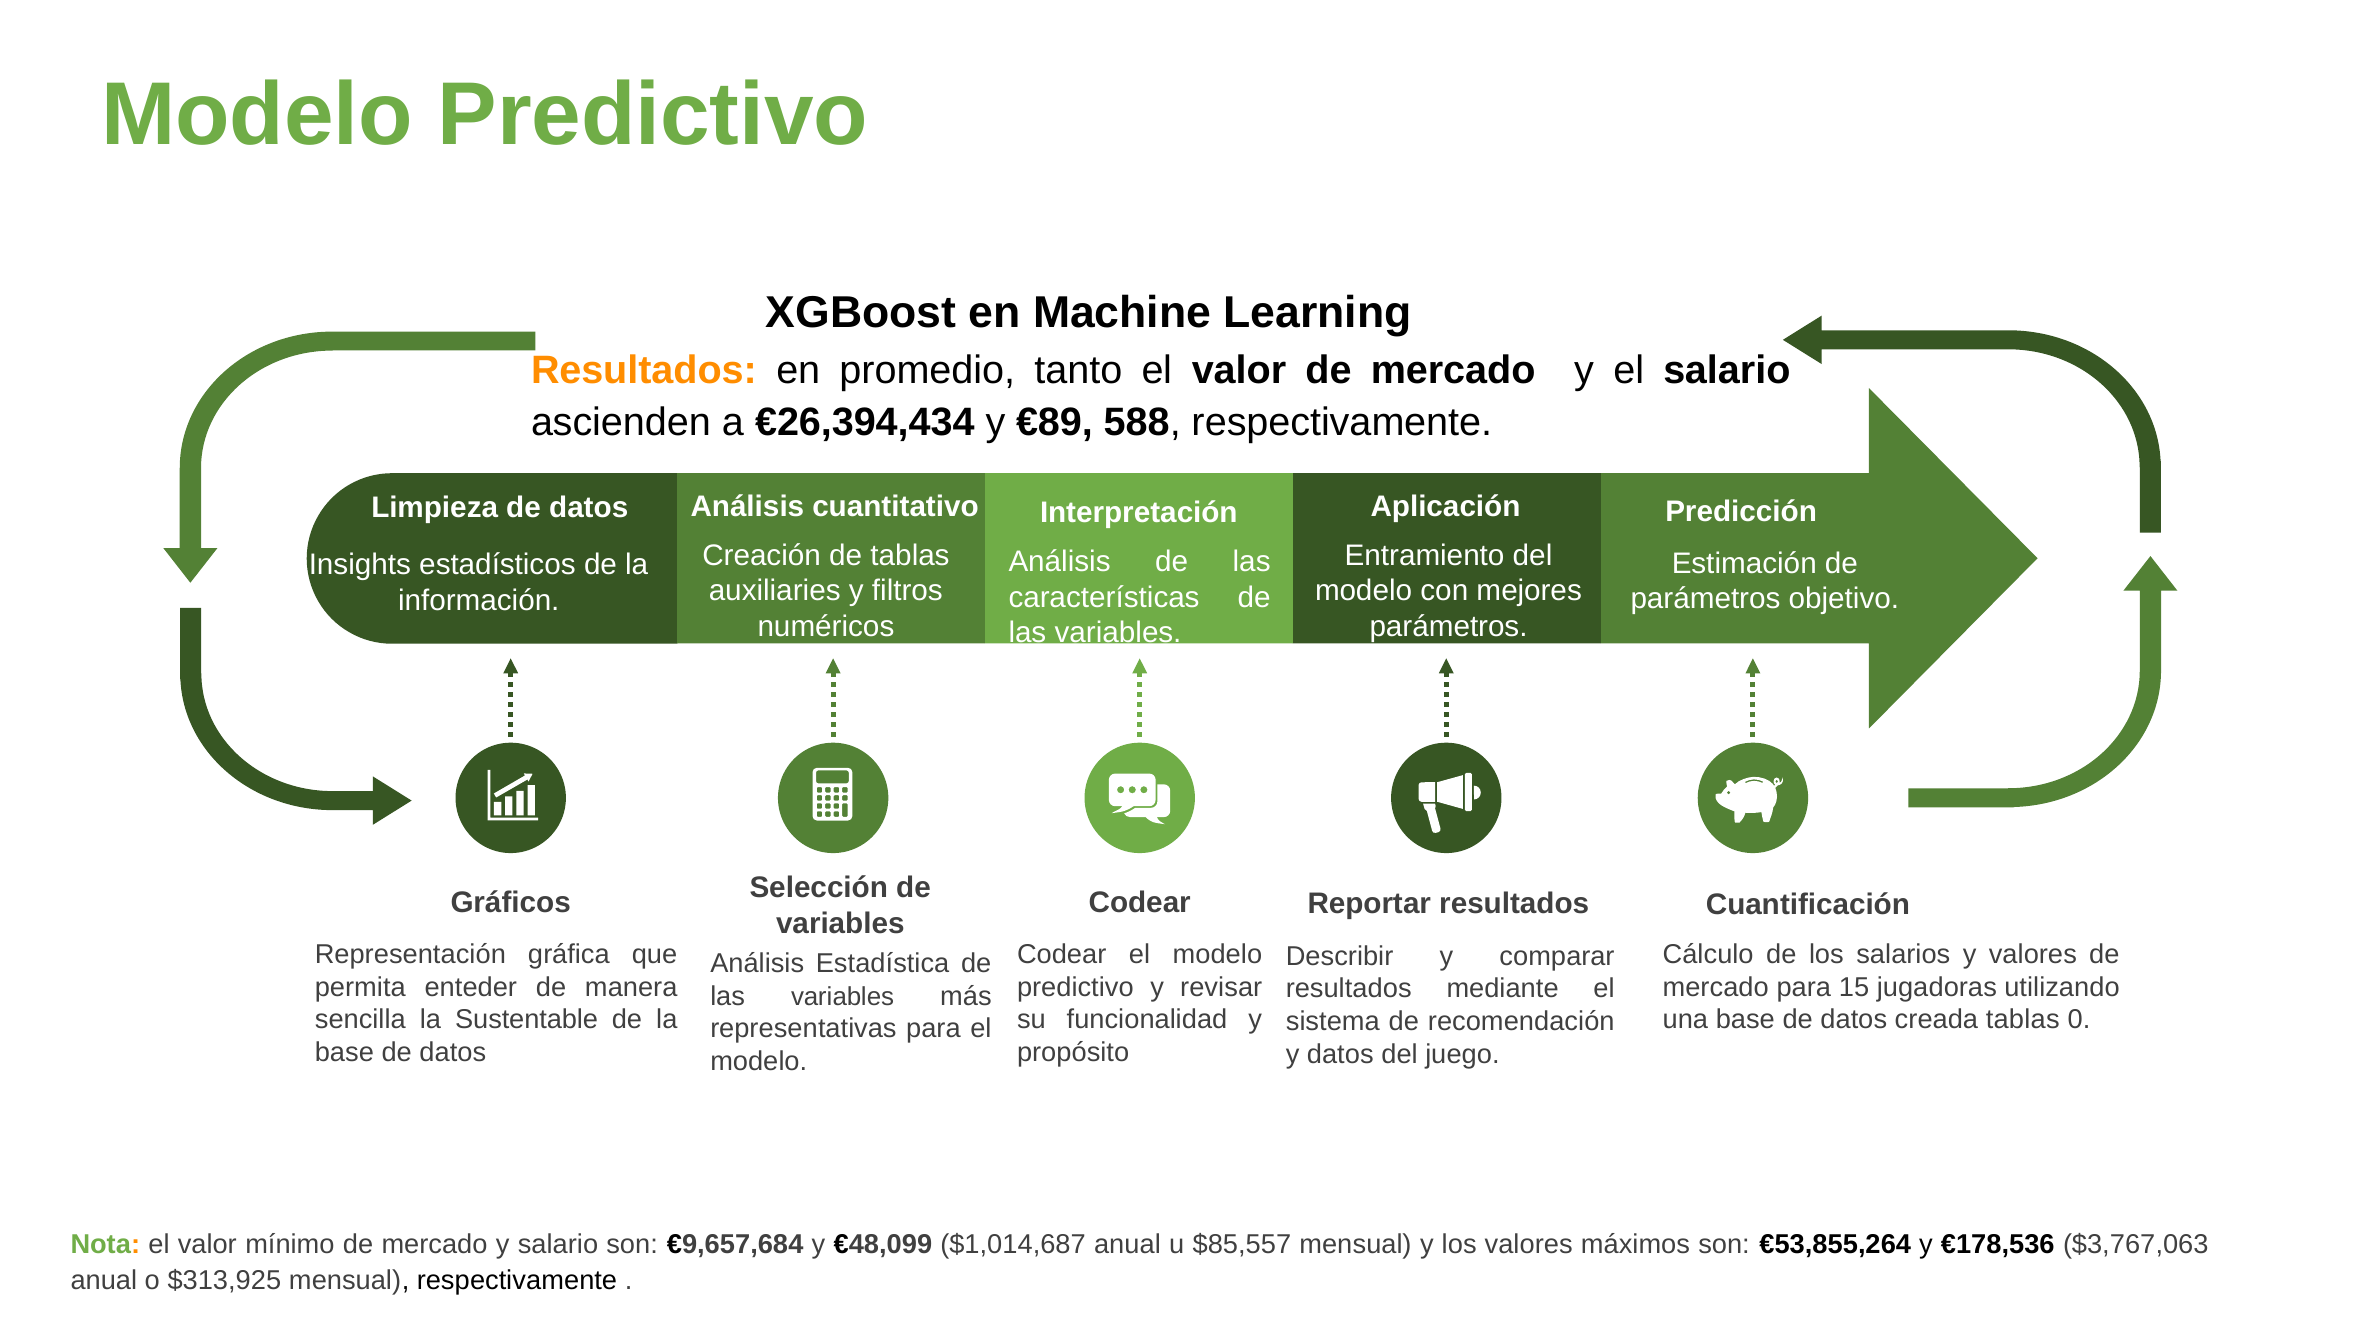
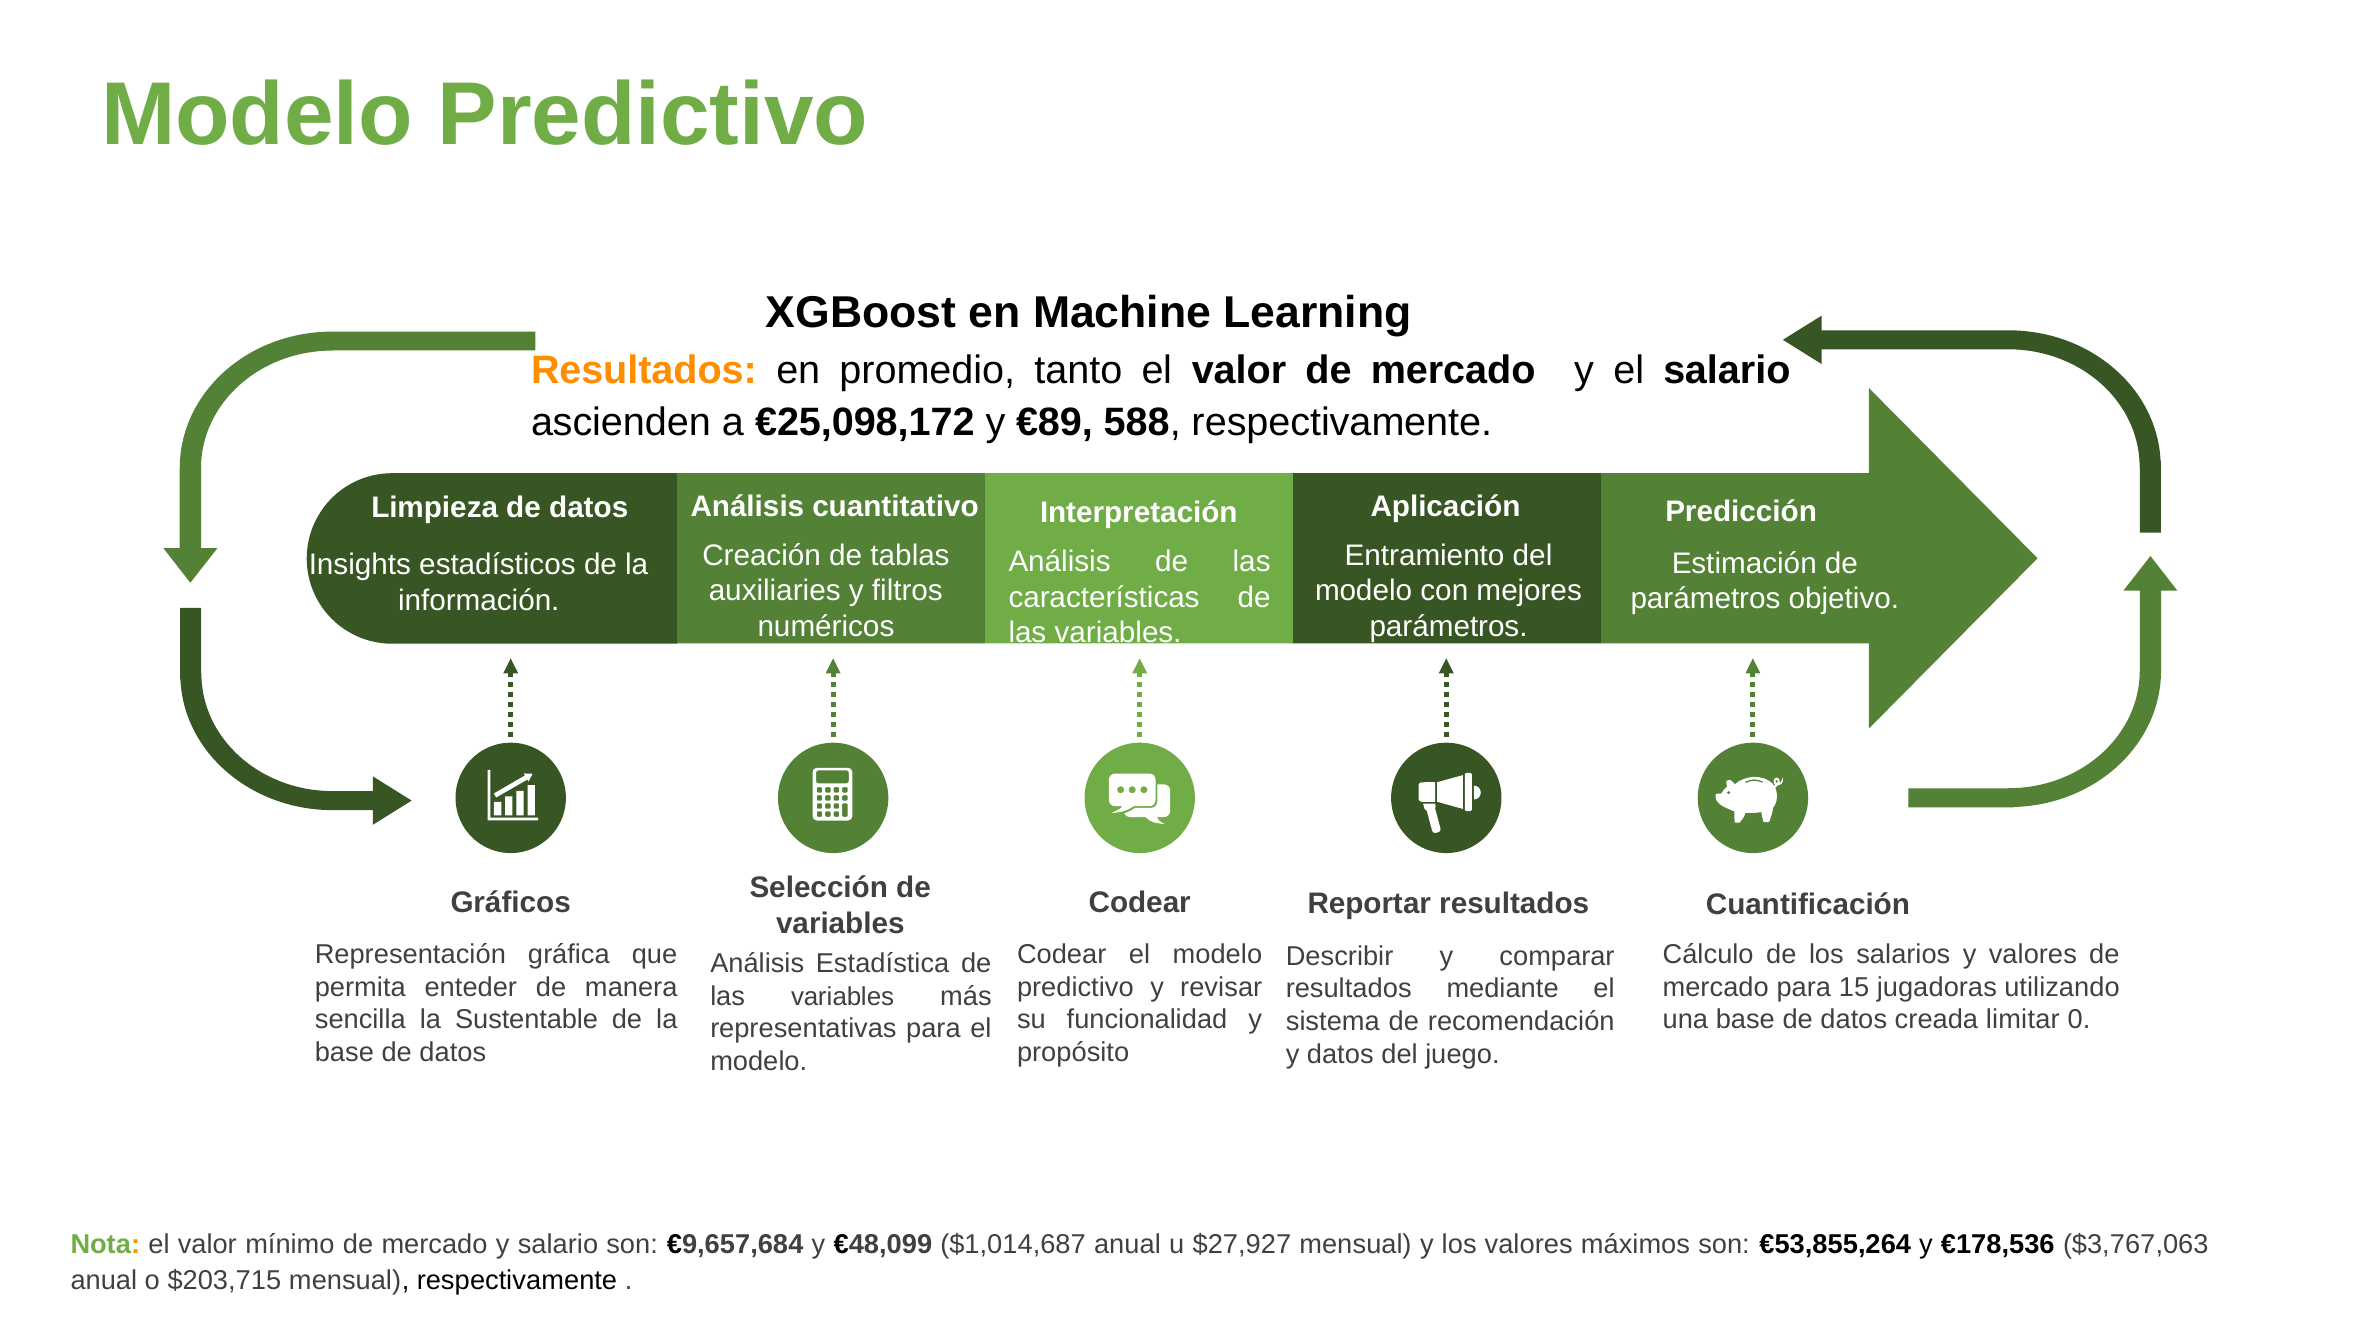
€26,394,434: €26,394,434 -> €25,098,172
creada tablas: tablas -> limitar
$85,557: $85,557 -> $27,927
$313,925: $313,925 -> $203,715
